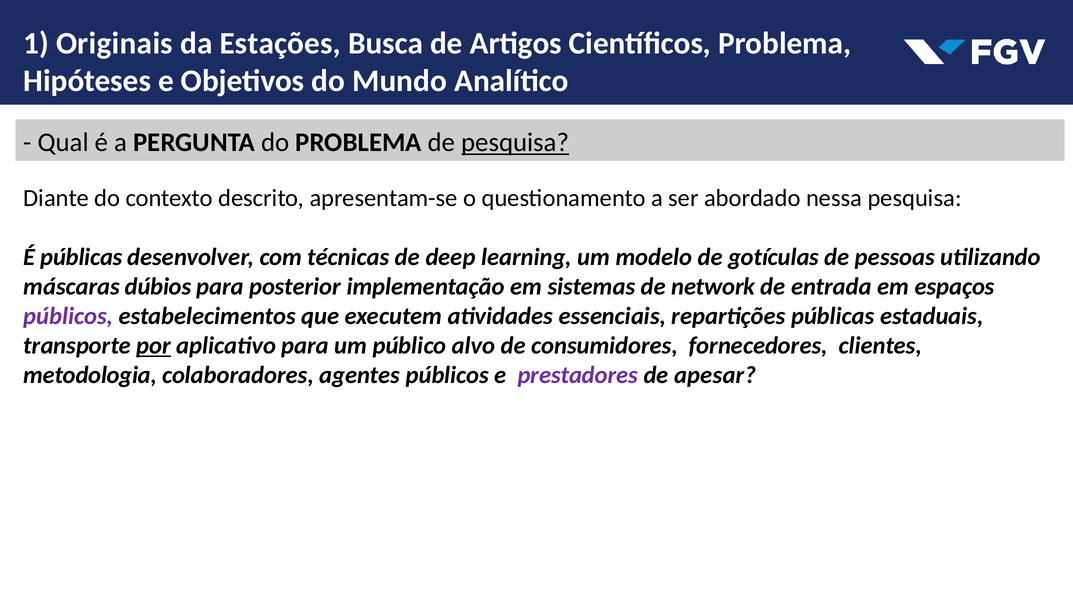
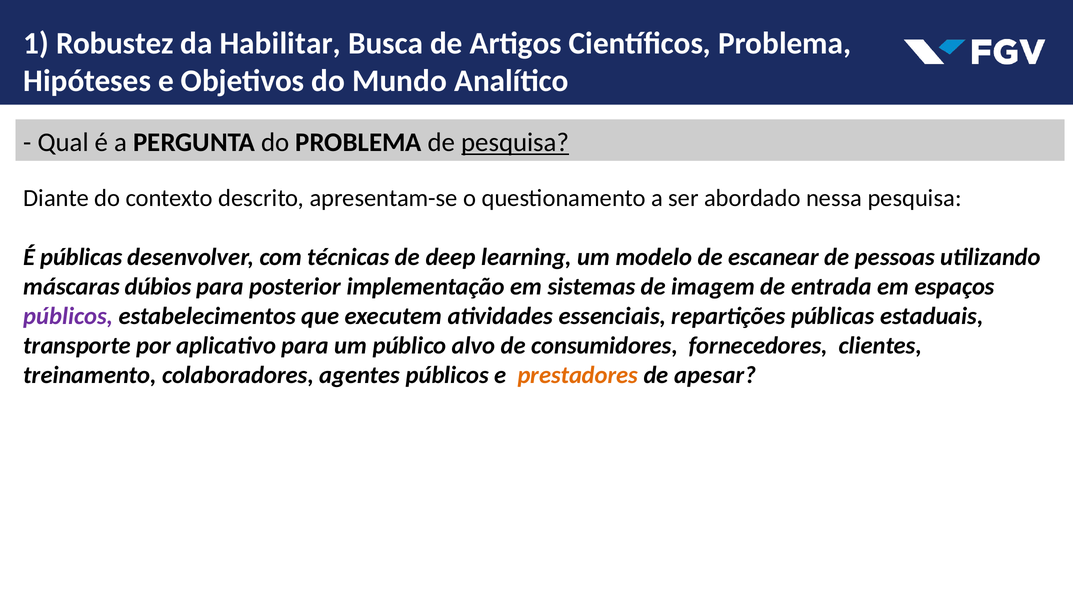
Originais: Originais -> Robustez
Estações: Estações -> Habilitar
gotículas: gotículas -> escanear
network: network -> imagem
por underline: present -> none
metodologia: metodologia -> treinamento
prestadores colour: purple -> orange
